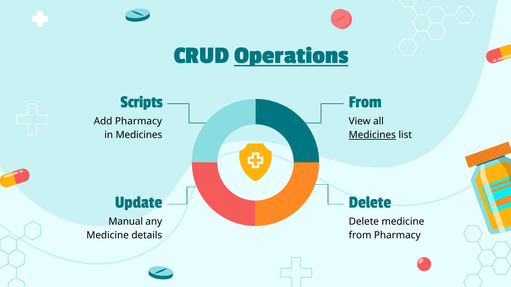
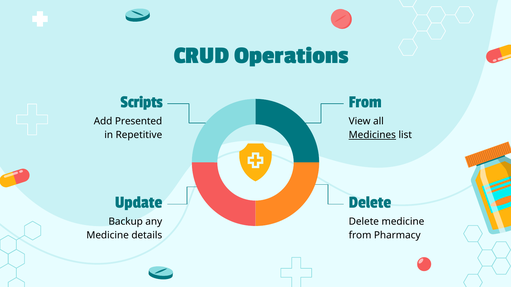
Operations underline: present -> none
Add Pharmacy: Pharmacy -> Presented
in Medicines: Medicines -> Repetitive
Manual: Manual -> Backup
